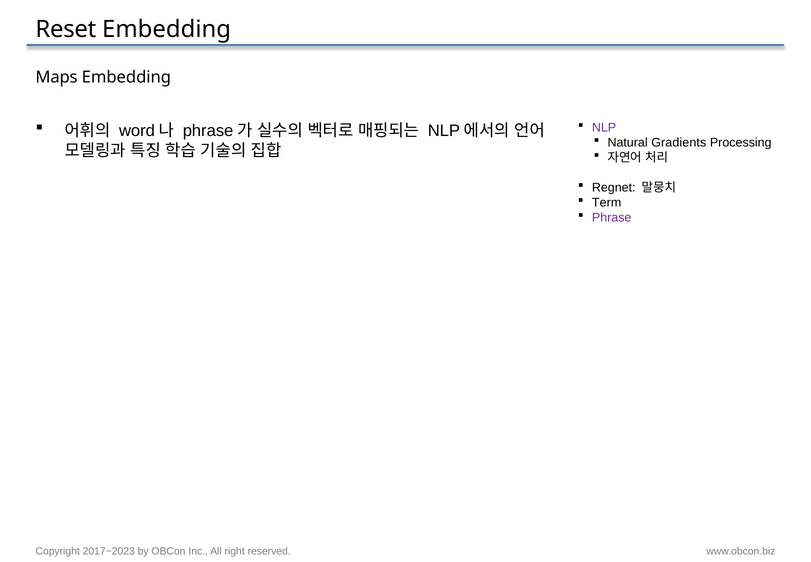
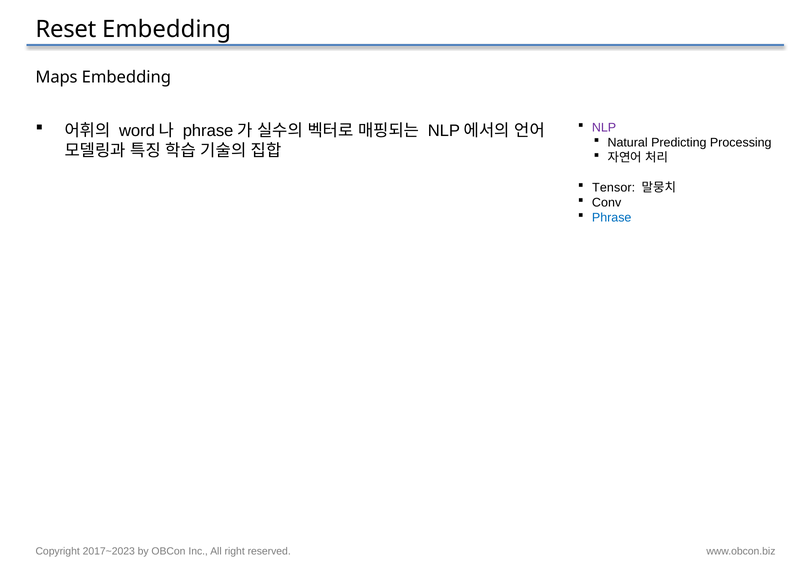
Gradients: Gradients -> Predicting
Regnet: Regnet -> Tensor
Term: Term -> Conv
Phrase colour: purple -> blue
